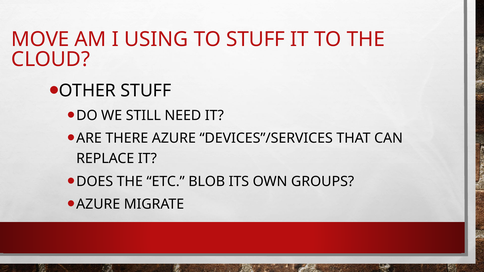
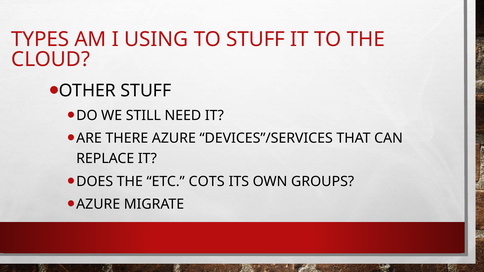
MOVE: MOVE -> TYPES
BLOB: BLOB -> COTS
